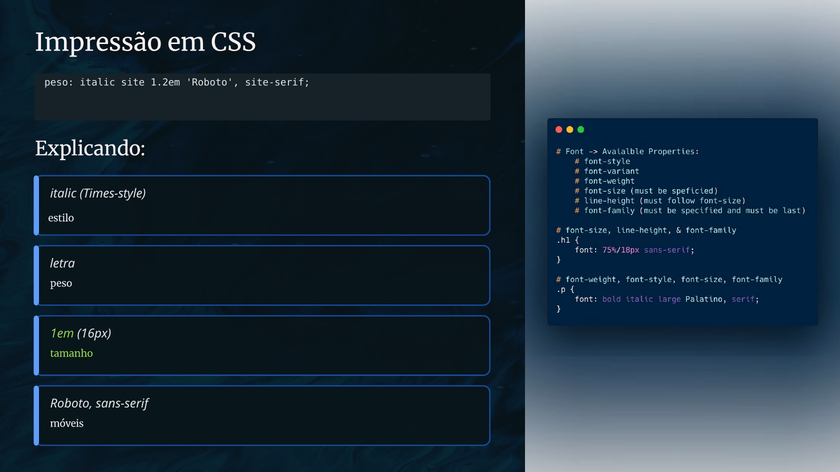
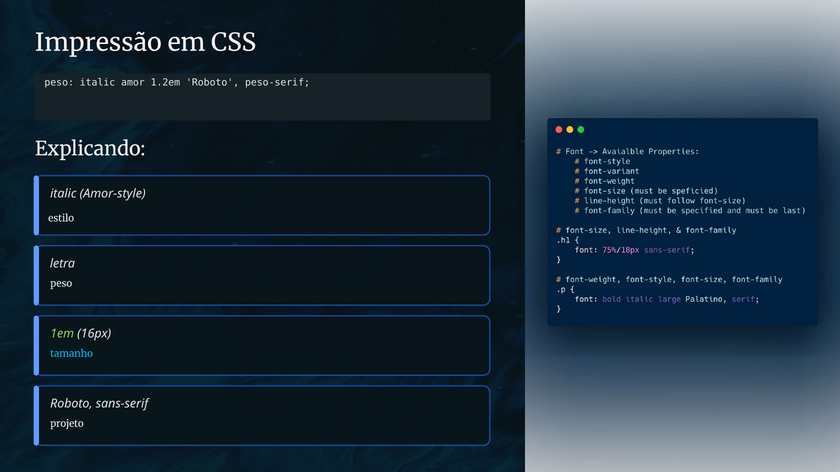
site: site -> amor
site-serif: site-serif -> peso-serif
Times-style: Times-style -> Amor-style
tamanho colour: light green -> light blue
móveis: móveis -> projeto
